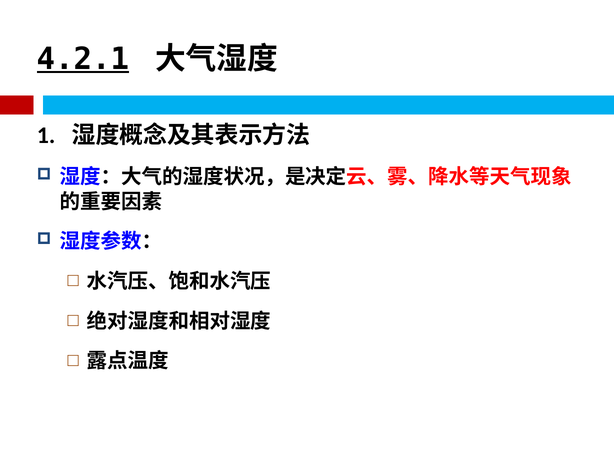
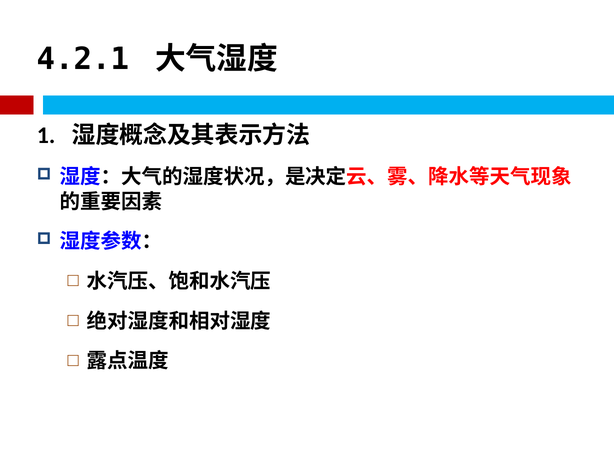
4.2.1 underline: present -> none
